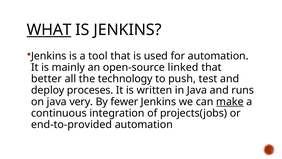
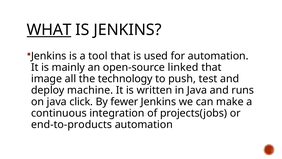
better: better -> image
proceses: proceses -> machine
very: very -> click
make underline: present -> none
end-to-provided: end-to-provided -> end-to-products
